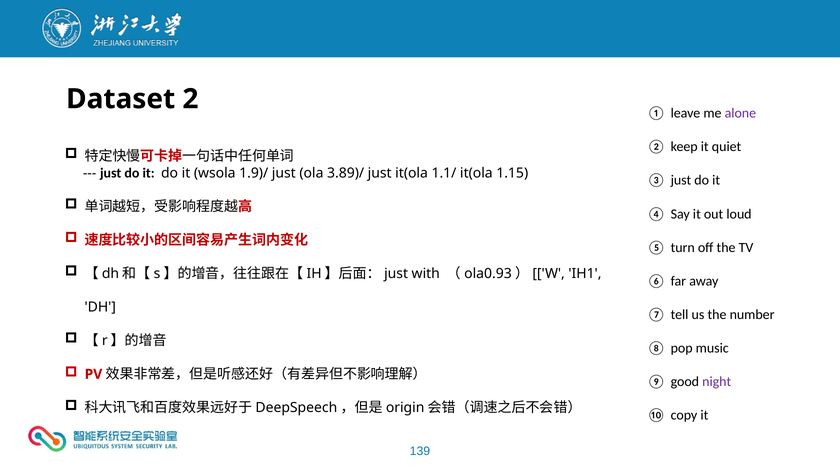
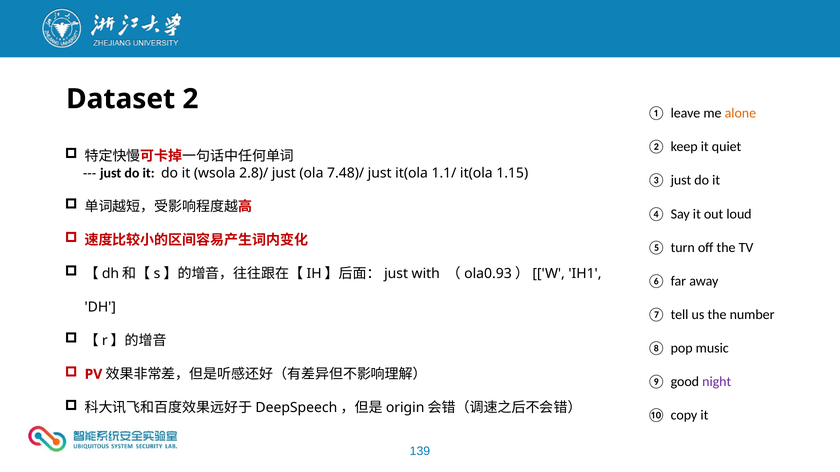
alone colour: purple -> orange
1.9)/: 1.9)/ -> 2.8)/
3.89)/: 3.89)/ -> 7.48)/
